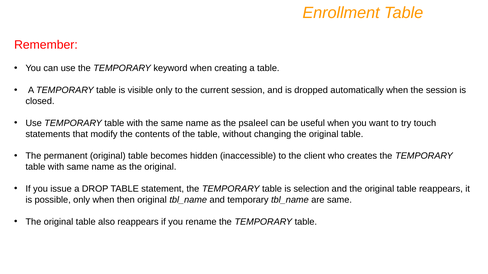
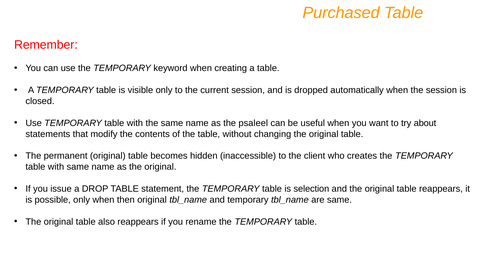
Enrollment: Enrollment -> Purchased
touch: touch -> about
